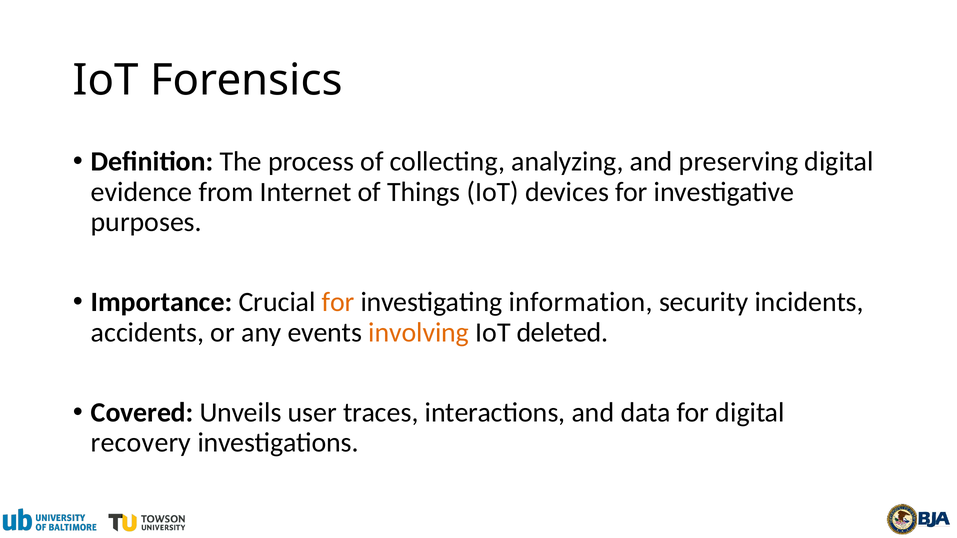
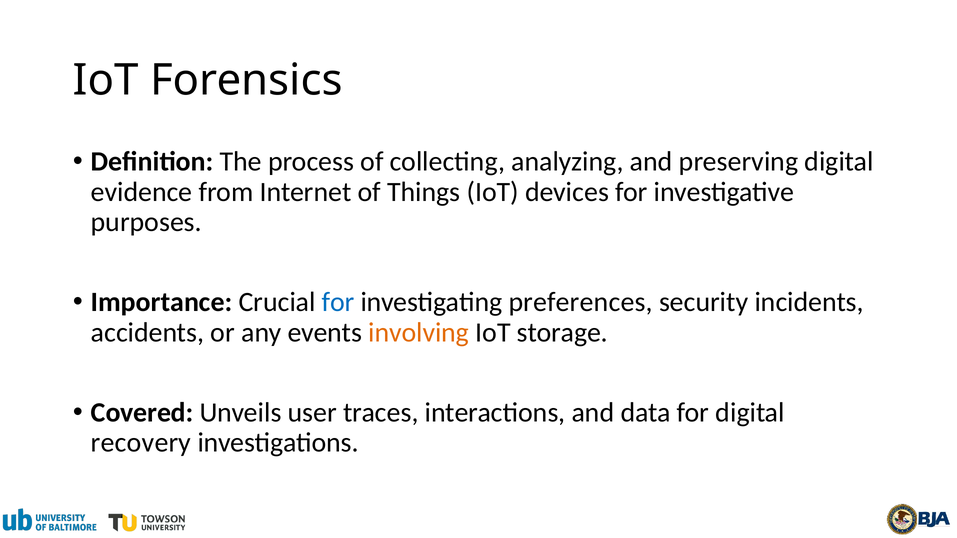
for at (338, 302) colour: orange -> blue
information: information -> preferences
deleted: deleted -> storage
